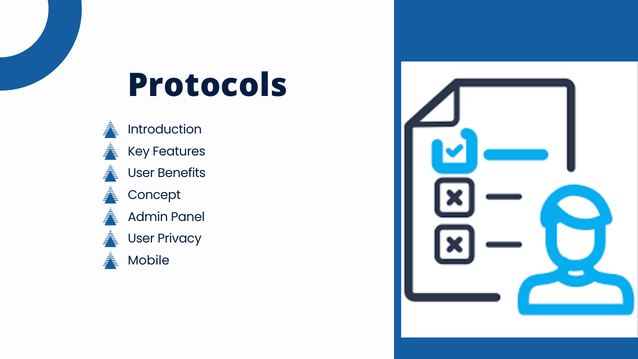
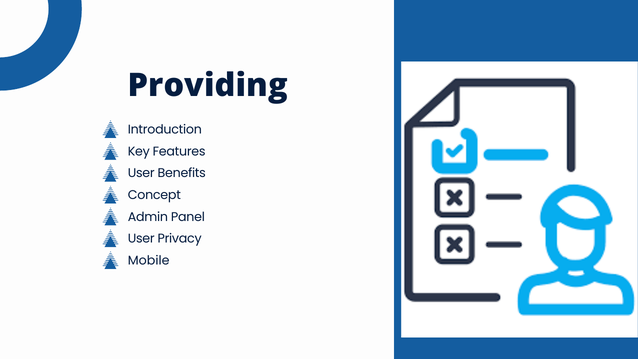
Protocols: Protocols -> Providing
